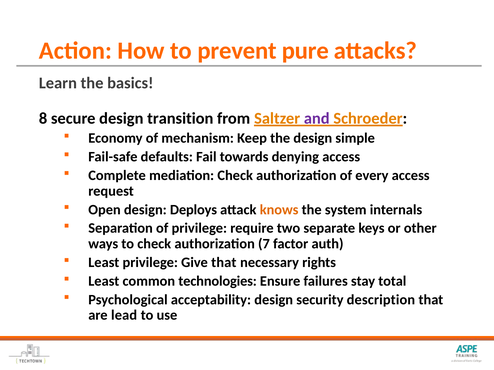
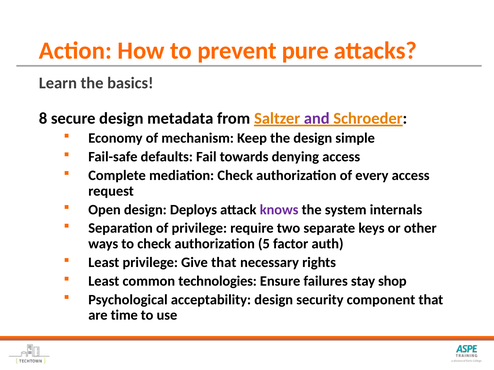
transition: transition -> metadata
knows colour: orange -> purple
7: 7 -> 5
total: total -> shop
description: description -> component
lead: lead -> time
